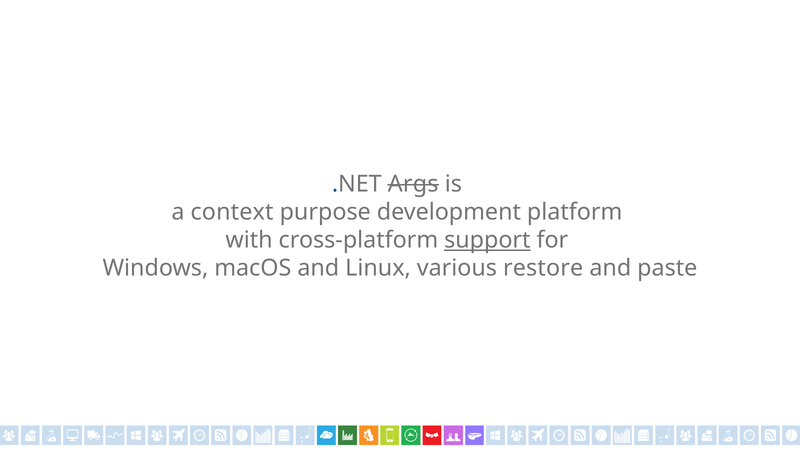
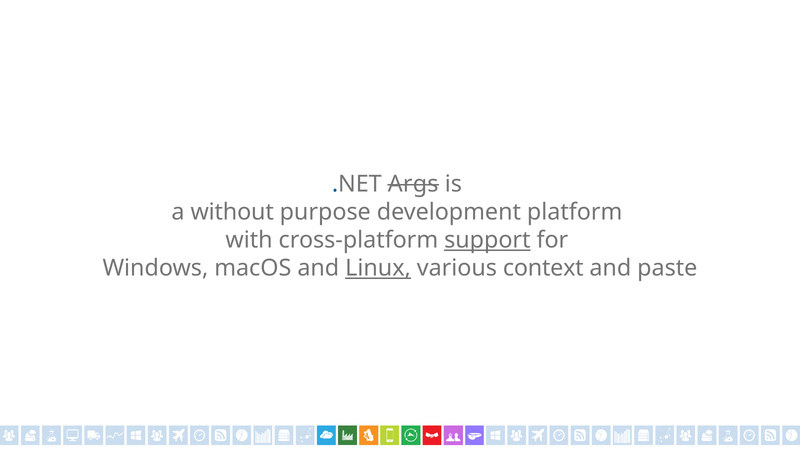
context: context -> without
Linux underline: none -> present
restore: restore -> context
